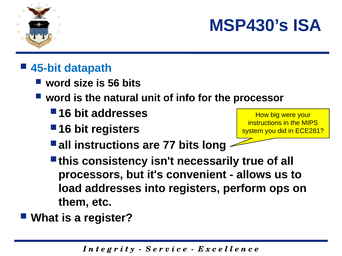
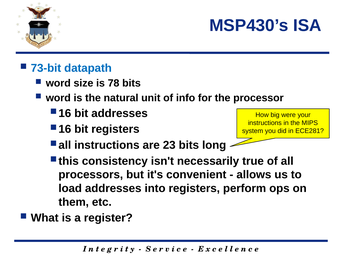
45-bit: 45-bit -> 73-bit
56: 56 -> 78
77: 77 -> 23
